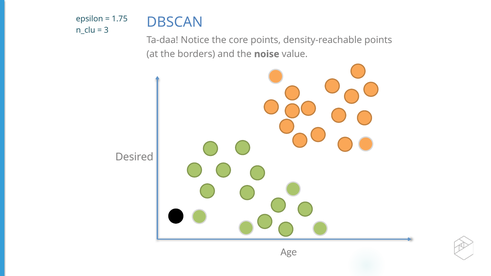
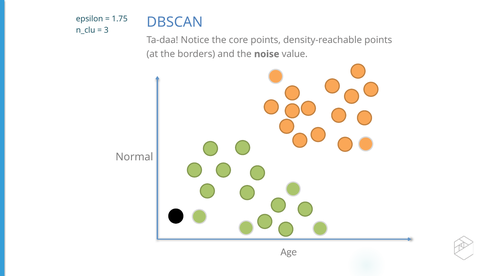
Desired: Desired -> Normal
